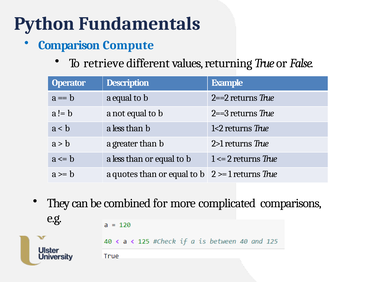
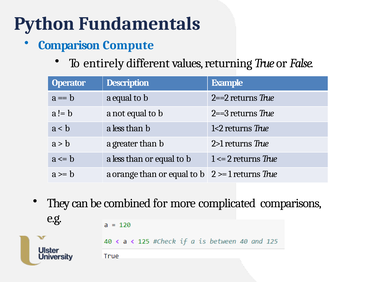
retrieve: retrieve -> entirely
quotes: quotes -> orange
